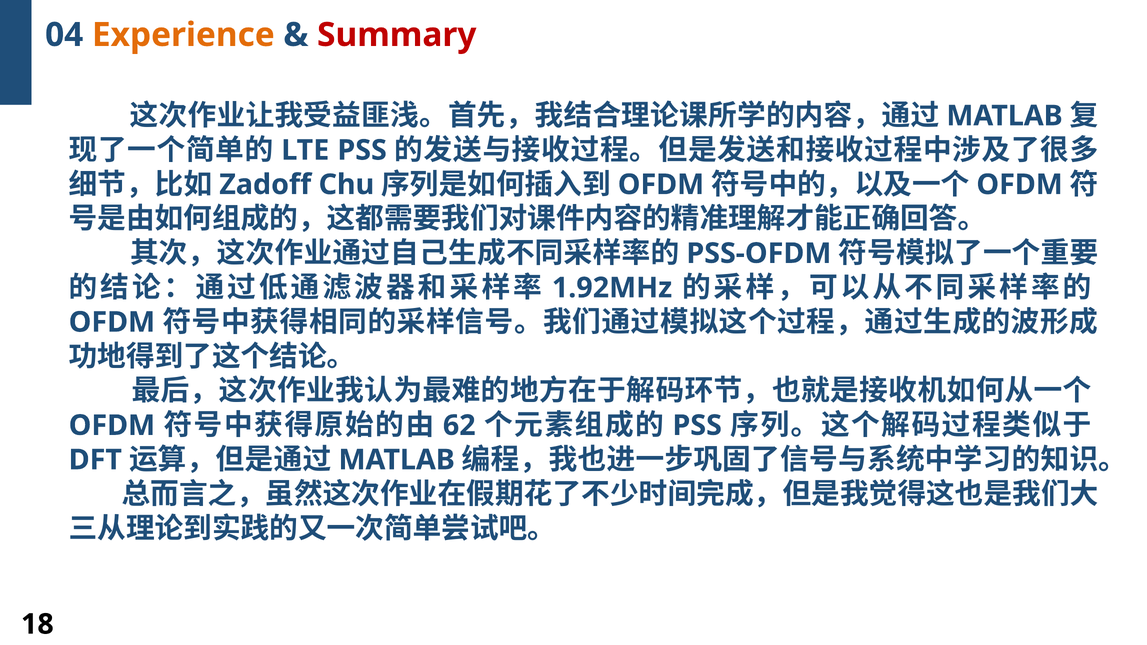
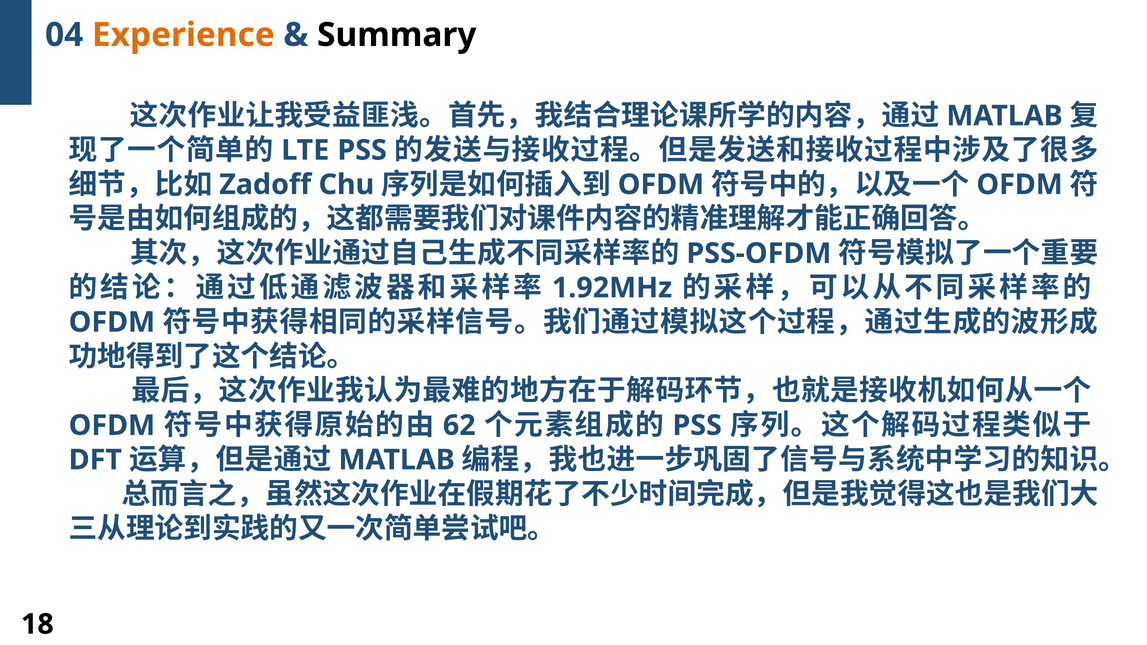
Summary colour: red -> black
